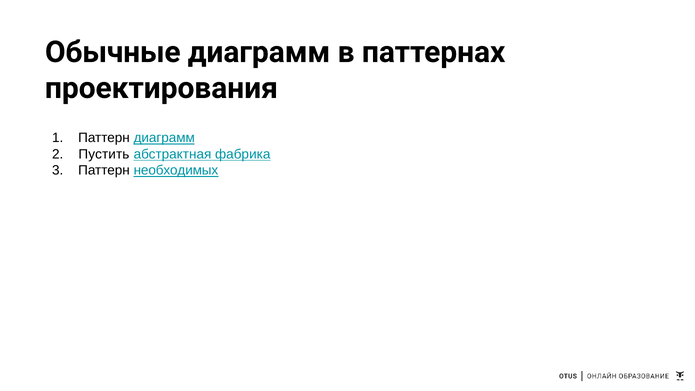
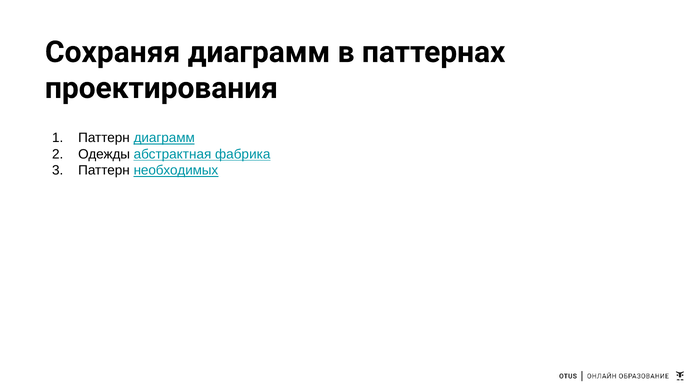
Обычные: Обычные -> Сохраняя
Пустить: Пустить -> Одежды
